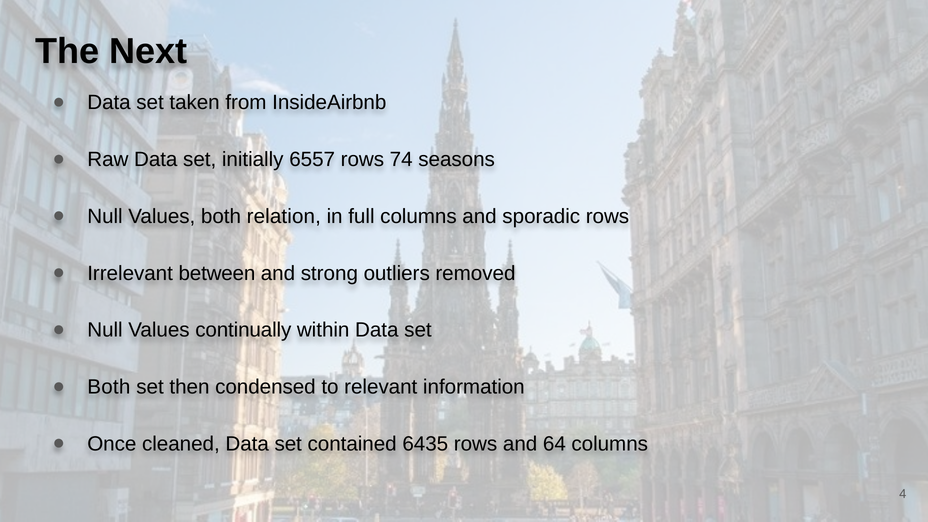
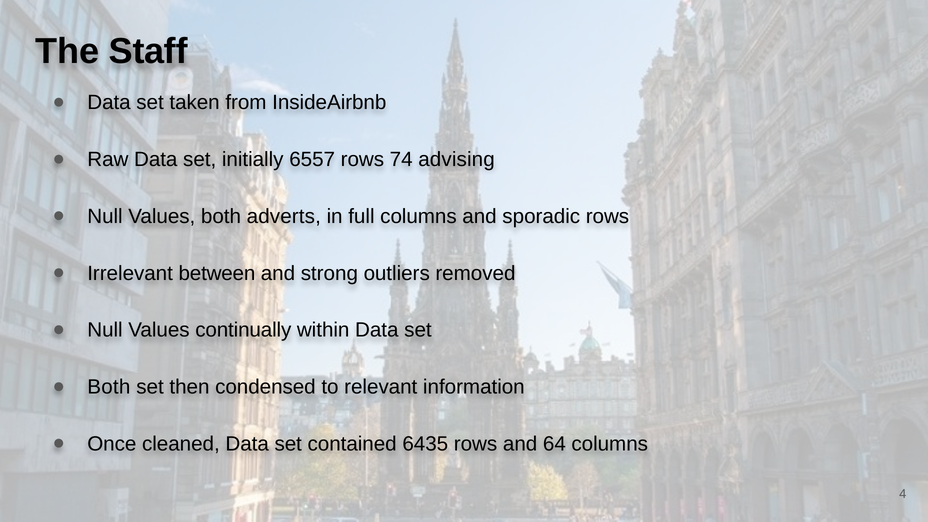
Next: Next -> Staff
seasons: seasons -> advising
relation: relation -> adverts
